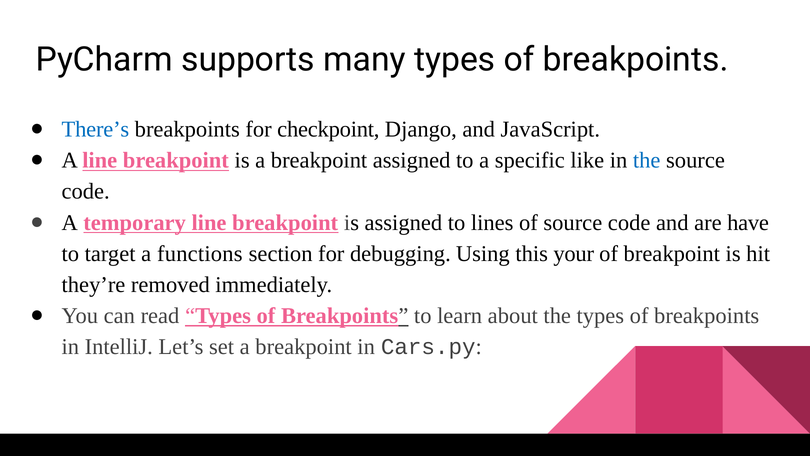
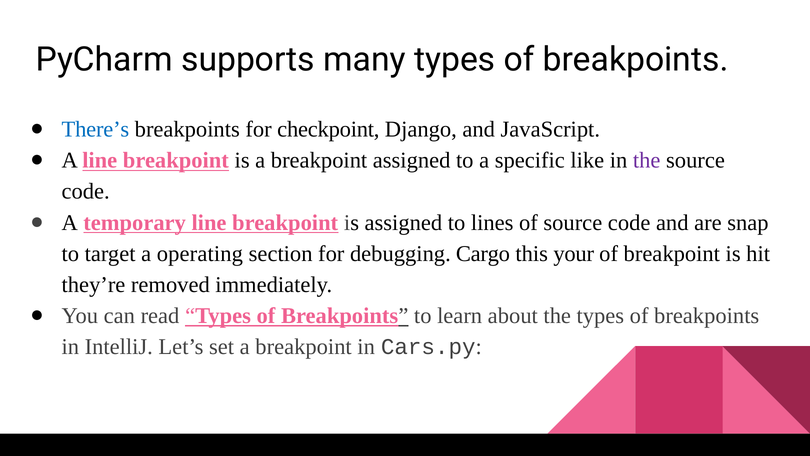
the at (647, 160) colour: blue -> purple
have: have -> snap
functions: functions -> operating
Using: Using -> Cargo
